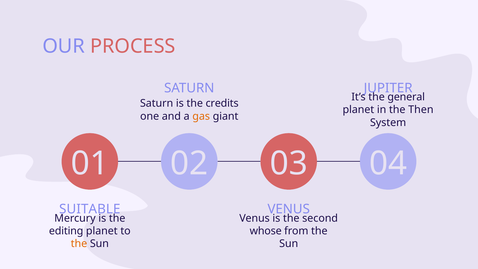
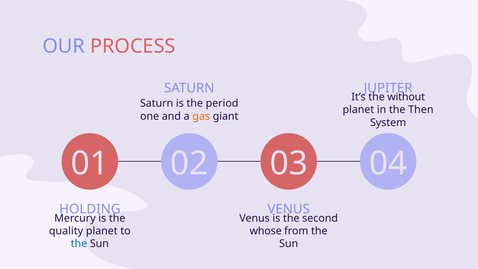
general: general -> without
credits: credits -> period
SUITABLE: SUITABLE -> HOLDING
editing: editing -> quality
the at (79, 244) colour: orange -> blue
